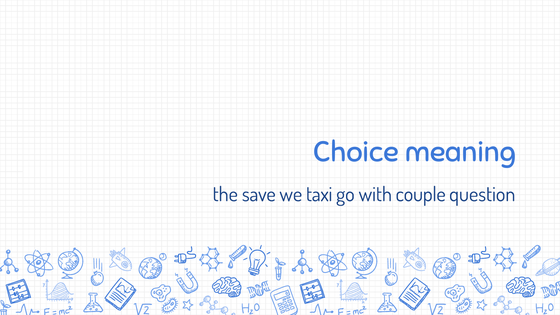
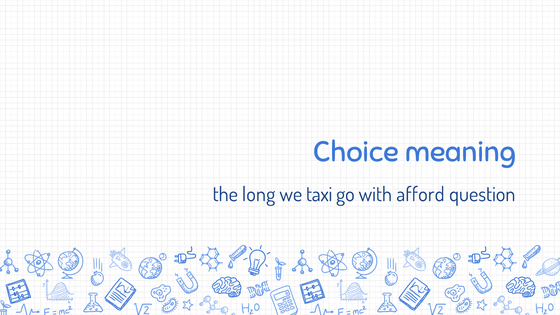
save: save -> long
couple: couple -> afford
